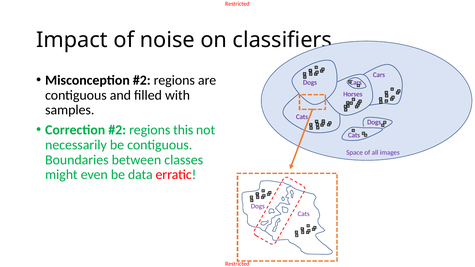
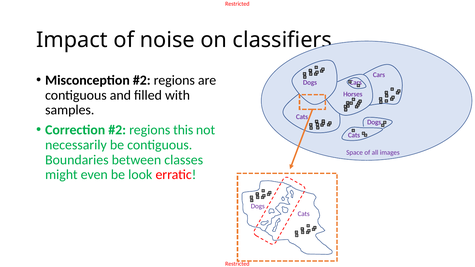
data: data -> look
